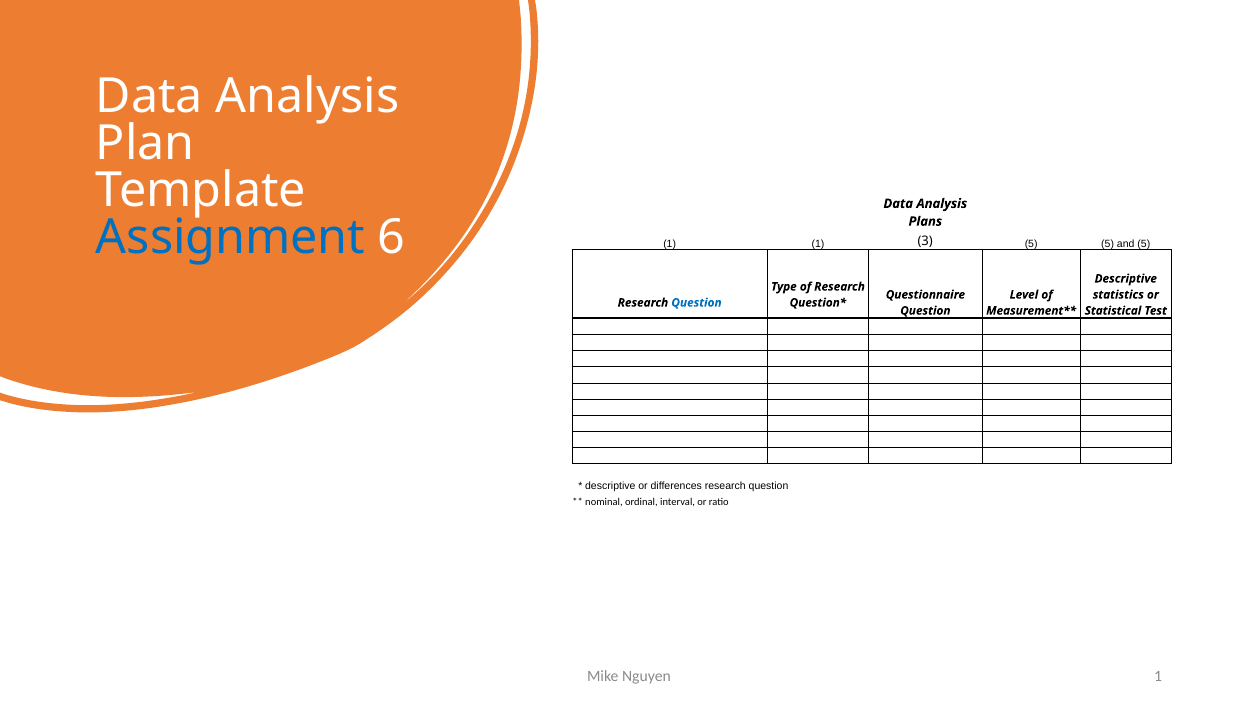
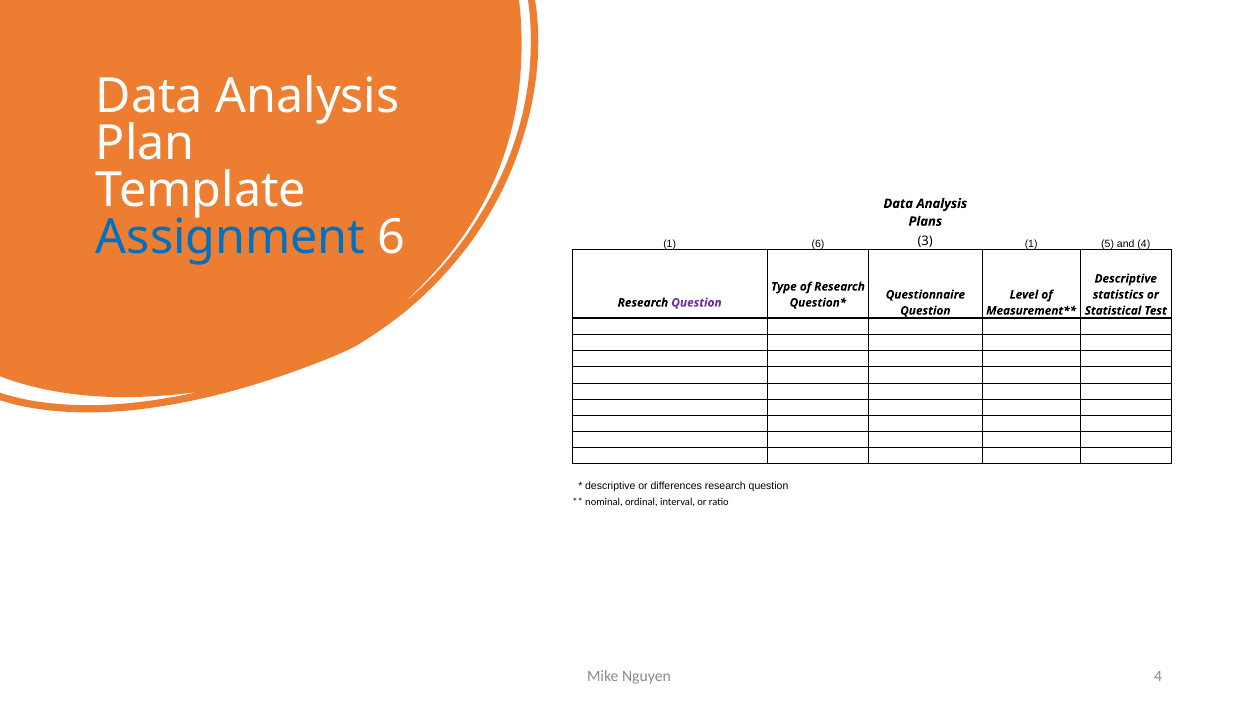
1 1: 1 -> 6
3 5: 5 -> 1
and 5: 5 -> 4
Question at (696, 303) colour: blue -> purple
Nguyen 1: 1 -> 4
